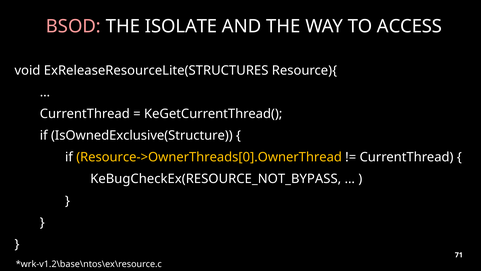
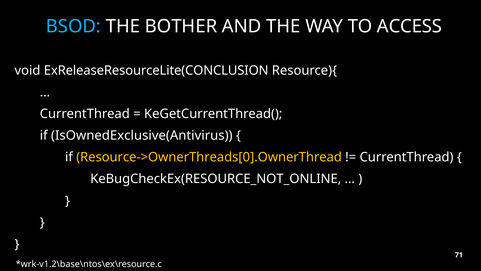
BSOD colour: pink -> light blue
ISOLATE: ISOLATE -> BOTHER
ExReleaseResourceLite(STRUCTURES: ExReleaseResourceLite(STRUCTURES -> ExReleaseResourceLite(CONCLUSION
IsOwnedExclusive(Structure: IsOwnedExclusive(Structure -> IsOwnedExclusive(Antivirus
KeBugCheckEx(RESOURCE_NOT_BYPASS: KeBugCheckEx(RESOURCE_NOT_BYPASS -> KeBugCheckEx(RESOURCE_NOT_ONLINE
